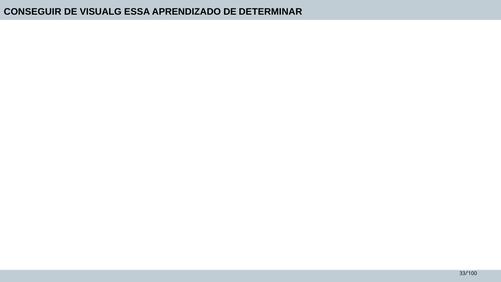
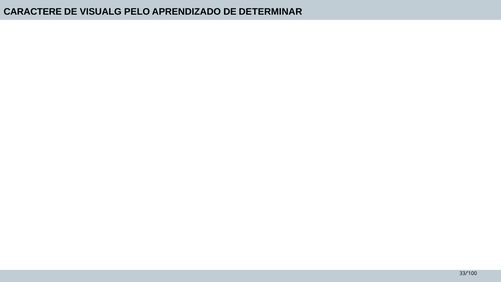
CONSEGUIR: CONSEGUIR -> CARACTERE
ESSA: ESSA -> PELO
